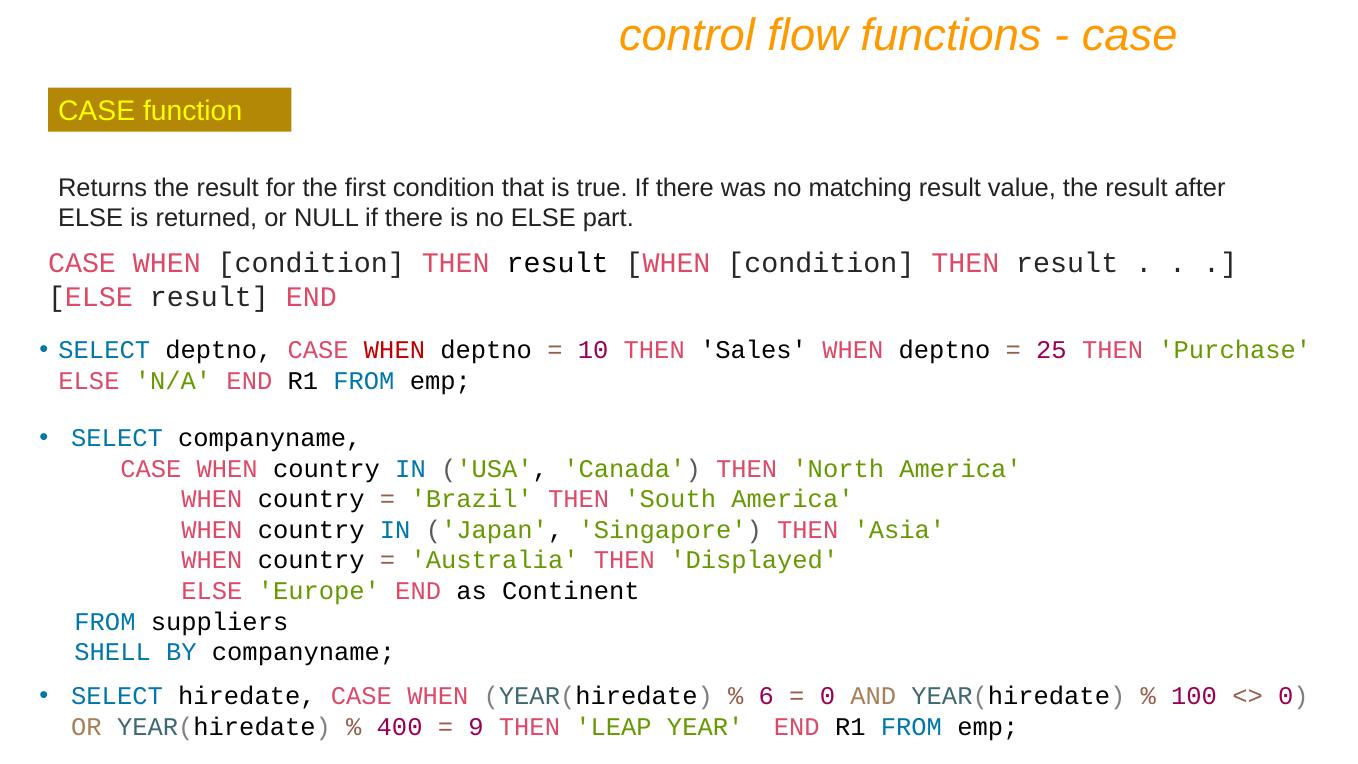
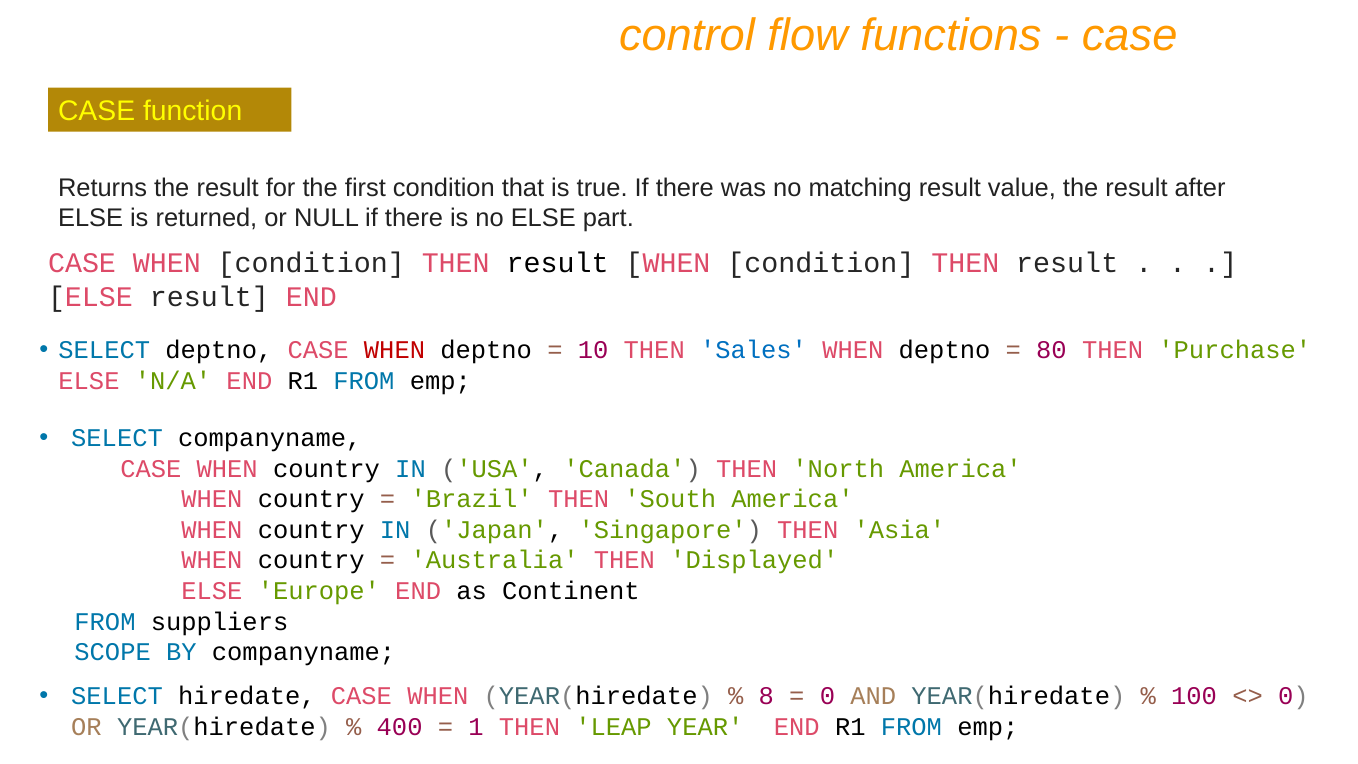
Sales colour: black -> blue
25: 25 -> 80
SHELL: SHELL -> SCOPE
6: 6 -> 8
9: 9 -> 1
